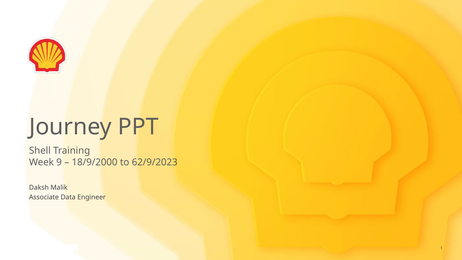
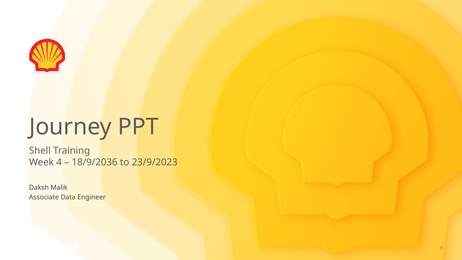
9: 9 -> 4
18/9/2000: 18/9/2000 -> 18/9/2036
62/9/2023: 62/9/2023 -> 23/9/2023
